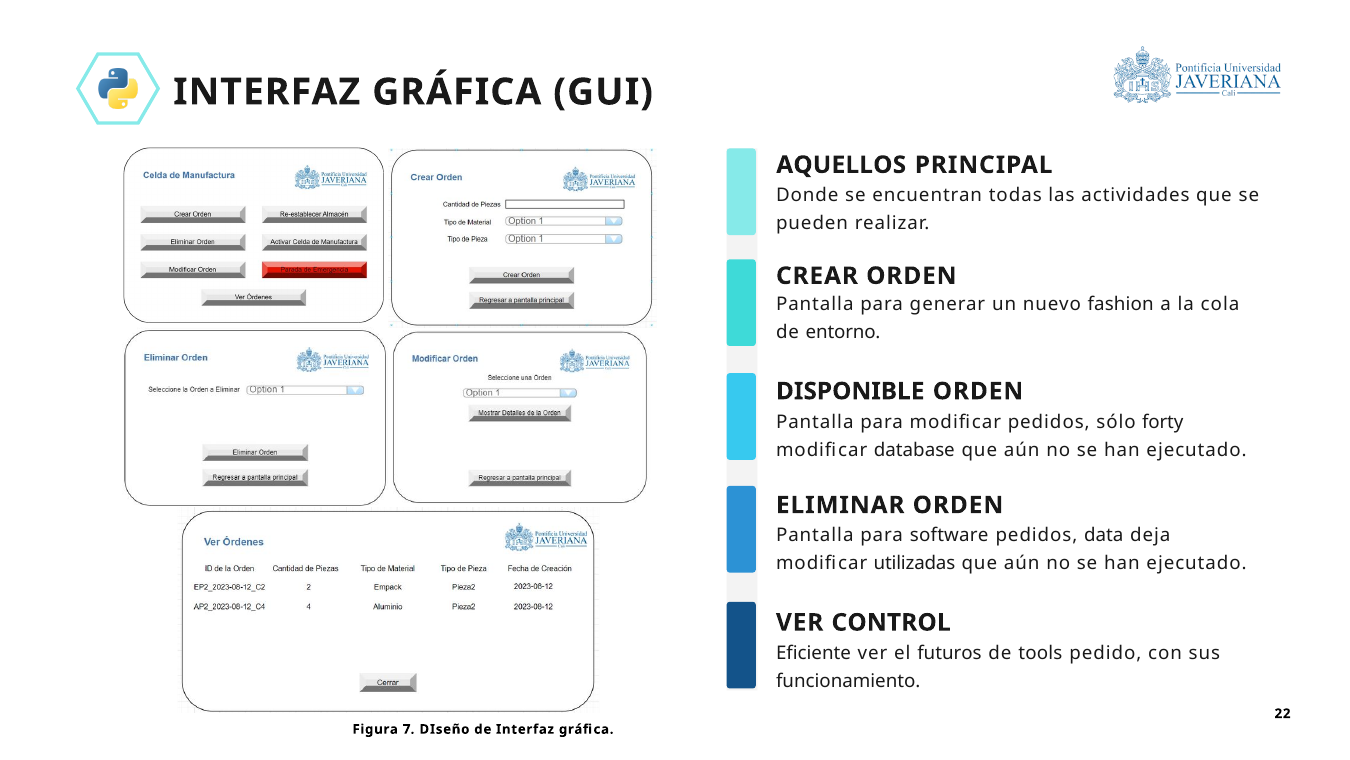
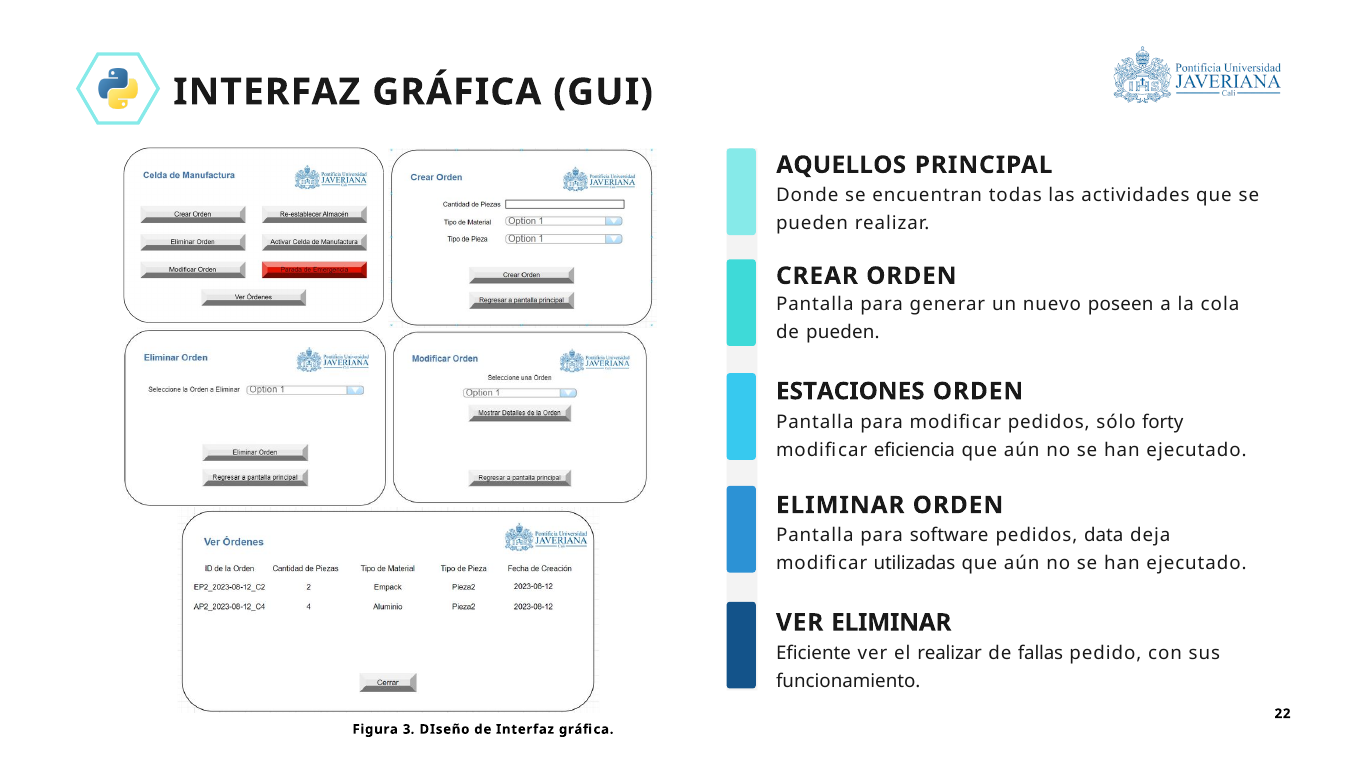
fashion: fashion -> poseen
de entorno: entorno -> pueden
DISPONIBLE: DISPONIBLE -> ESTACIONES
database: database -> eficiencia
VER CONTROL: CONTROL -> ELIMINAR
el futuros: futuros -> realizar
tools: tools -> fallas
7: 7 -> 3
